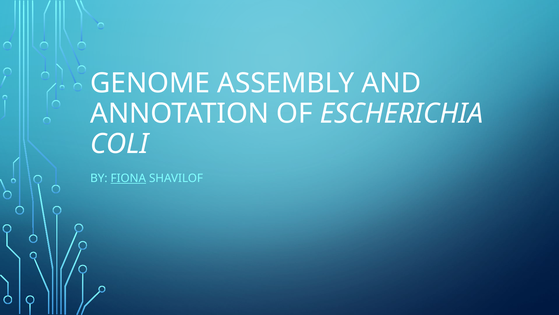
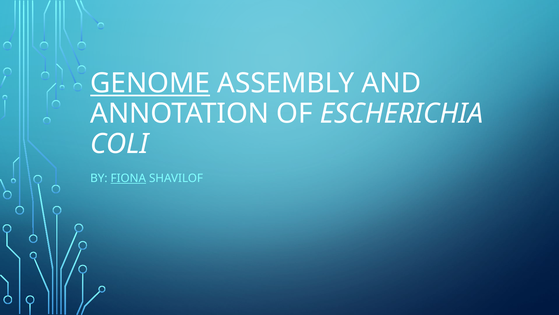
GENOME underline: none -> present
